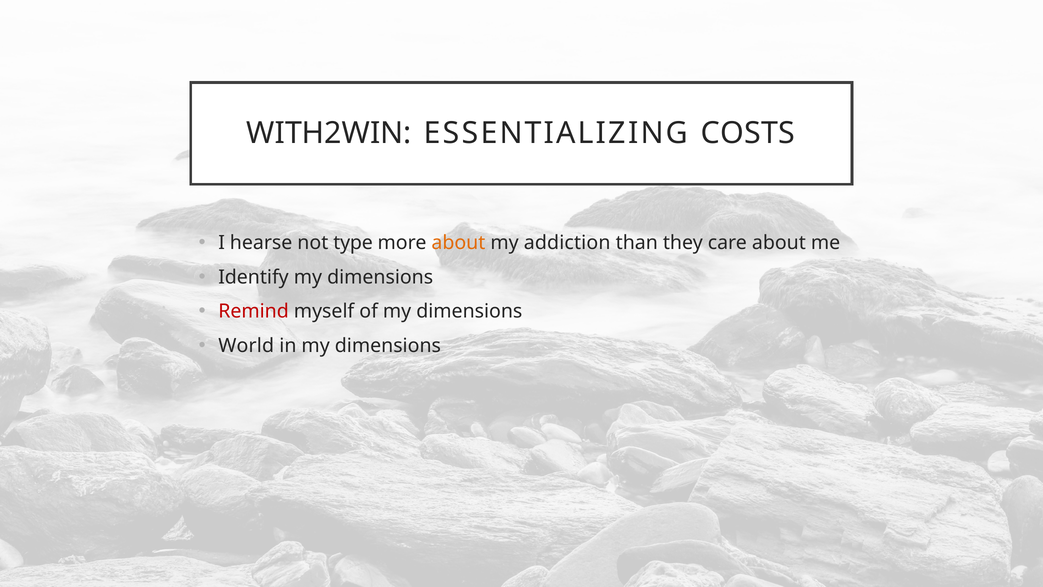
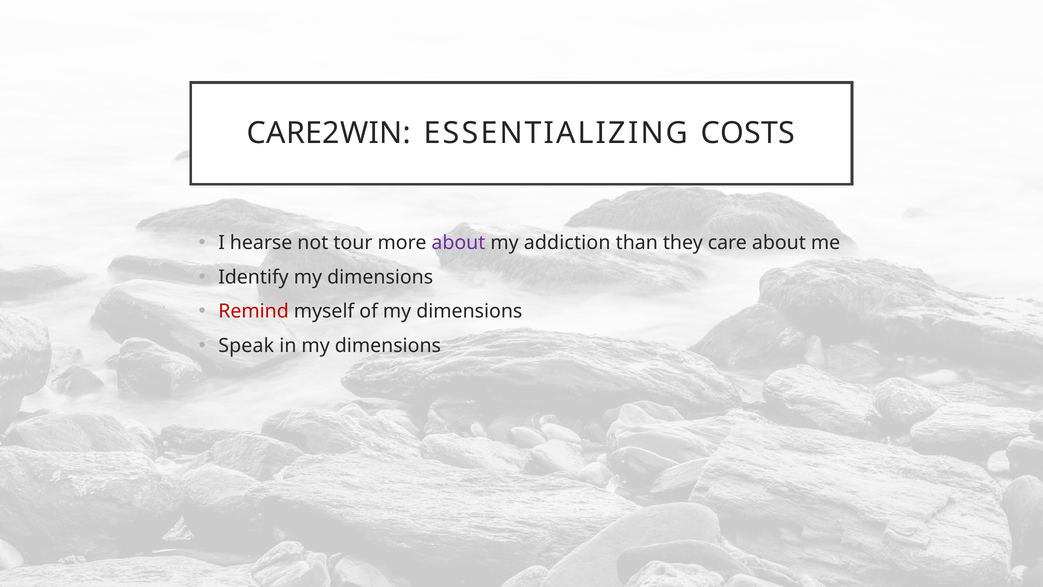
WITH2WIN: WITH2WIN -> CARE2WIN
type: type -> tour
about at (458, 243) colour: orange -> purple
World: World -> Speak
